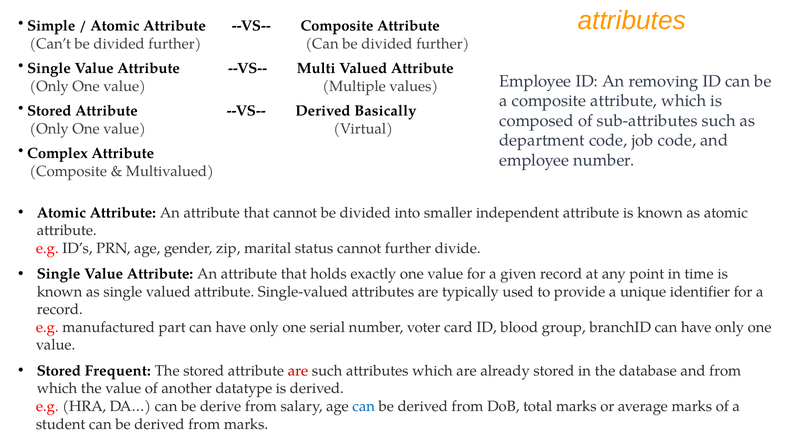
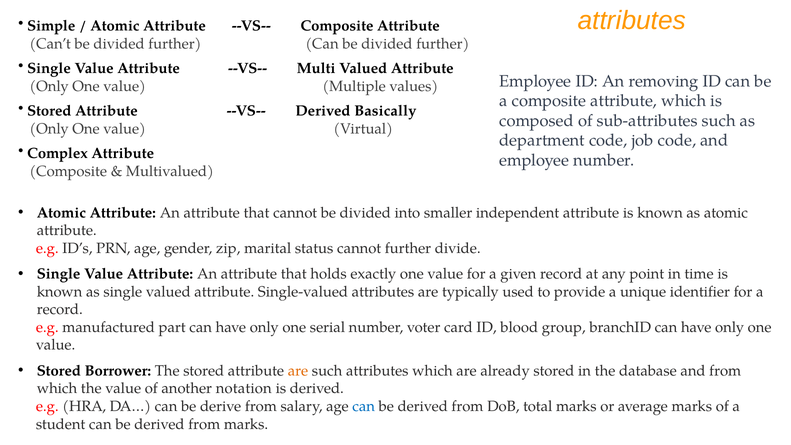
Frequent: Frequent -> Borrower
are at (298, 371) colour: red -> orange
datatype: datatype -> notation
